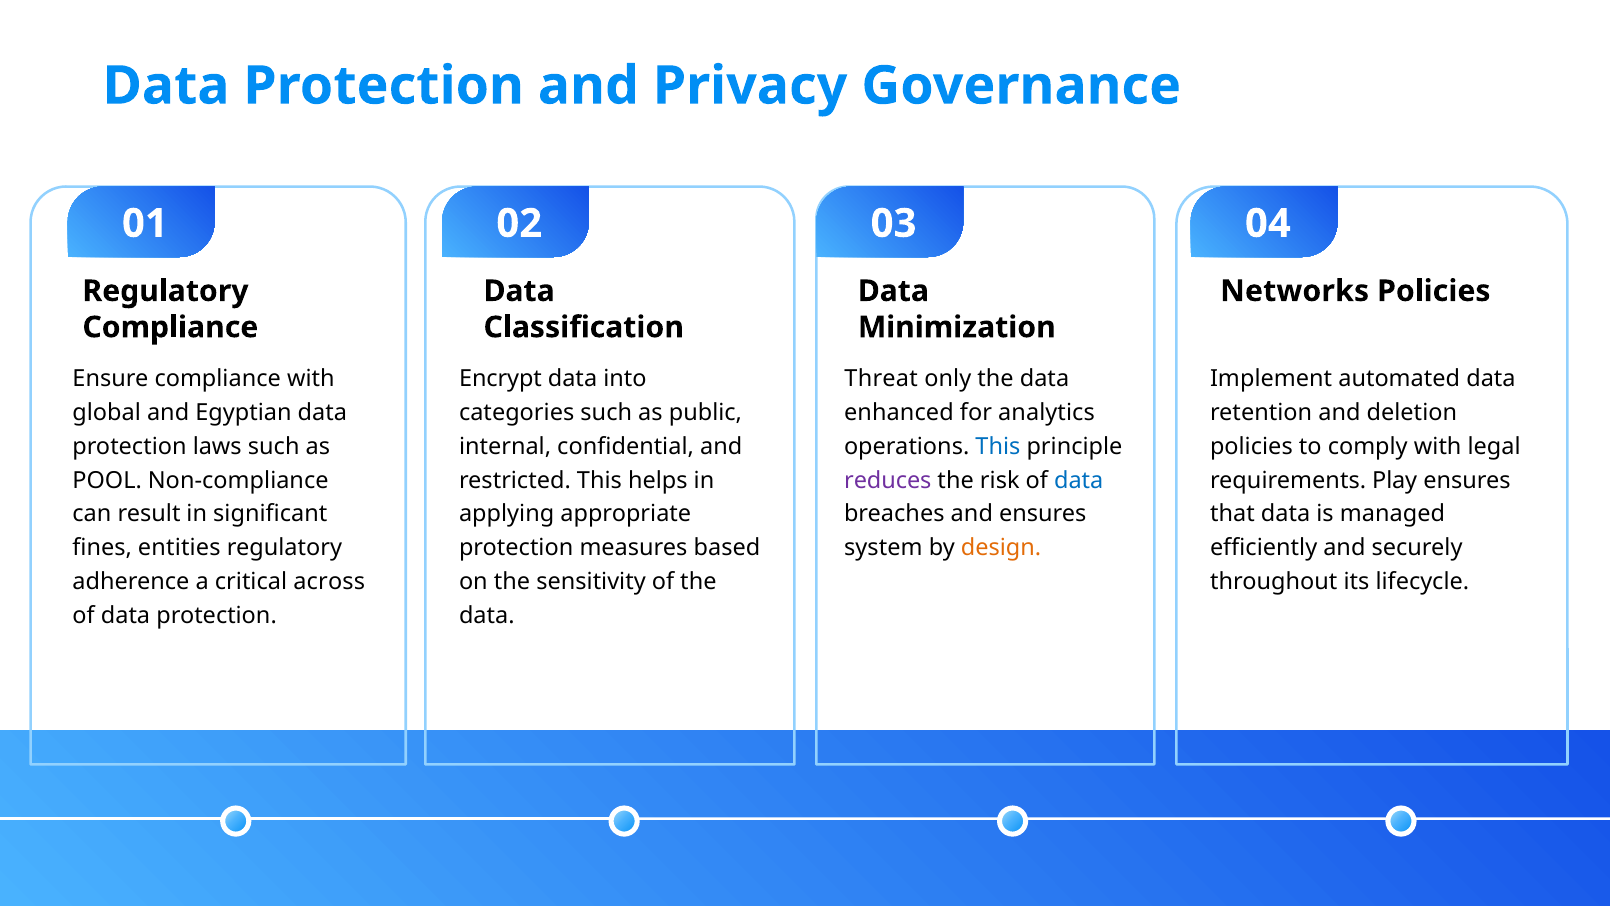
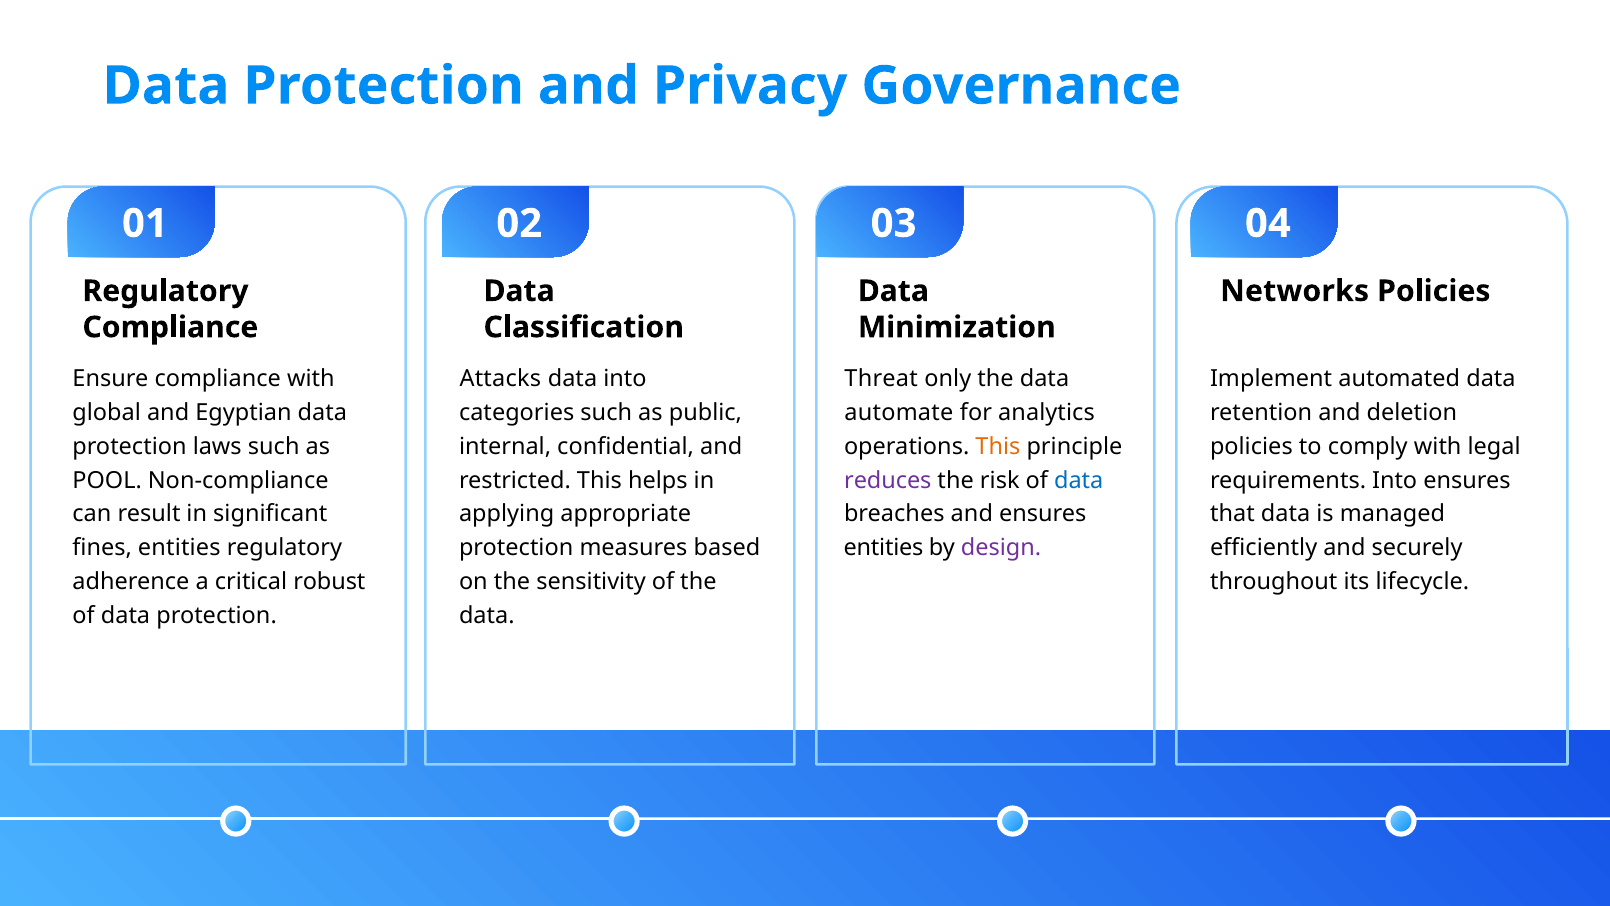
Encrypt: Encrypt -> Attacks
enhanced: enhanced -> automate
This at (998, 446) colour: blue -> orange
requirements Play: Play -> Into
system at (883, 548): system -> entities
design colour: orange -> purple
across: across -> robust
